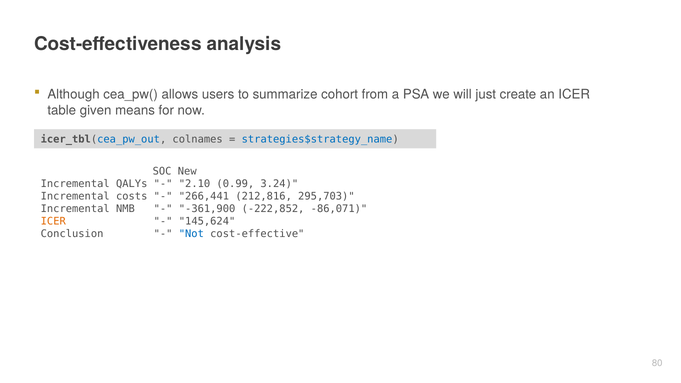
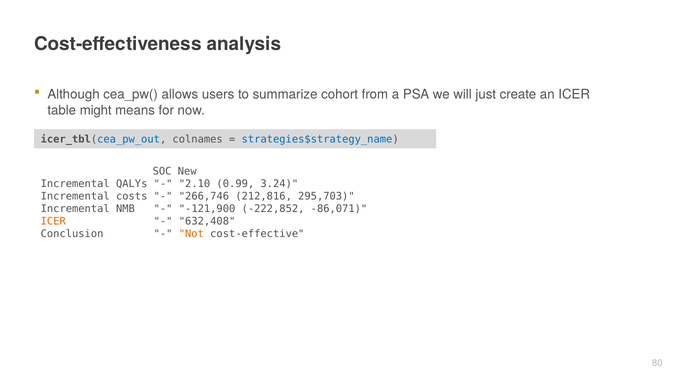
given: given -> might
266,441: 266,441 -> 266,746
-361,900: -361,900 -> -121,900
145,624: 145,624 -> 632,408
Not colour: blue -> orange
